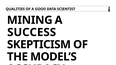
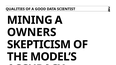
SUCCESS: SUCCESS -> OWNERS
